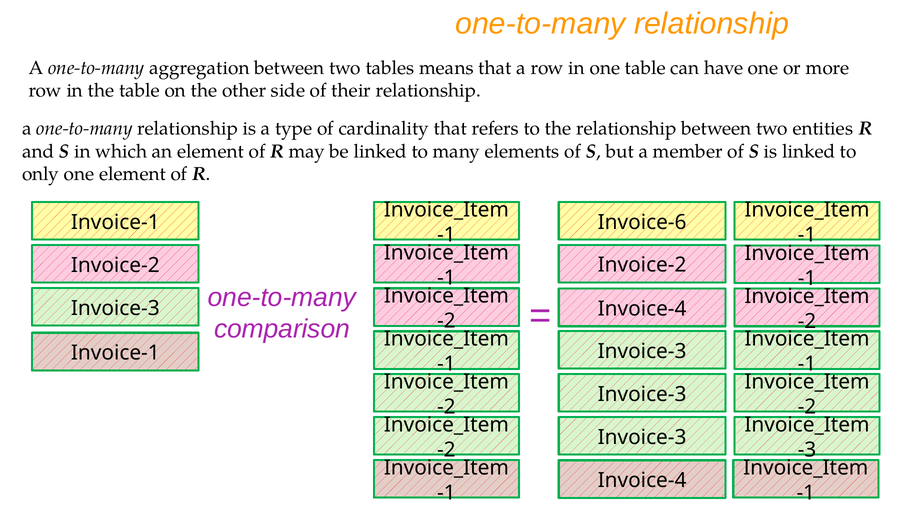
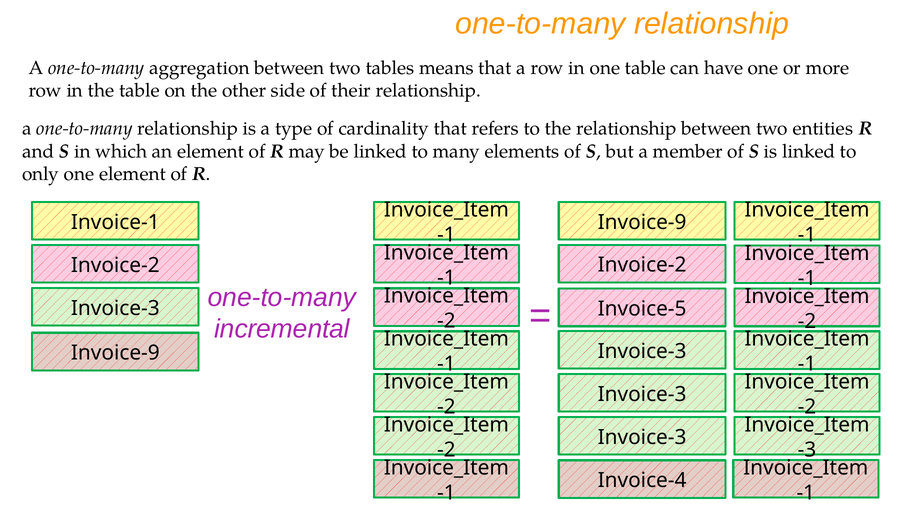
Invoice-6 at (642, 222): Invoice-6 -> Invoice-9
Invoice-4 at (642, 309): Invoice-4 -> Invoice-5
comparison: comparison -> incremental
Invoice-1 at (115, 353): Invoice-1 -> Invoice-9
